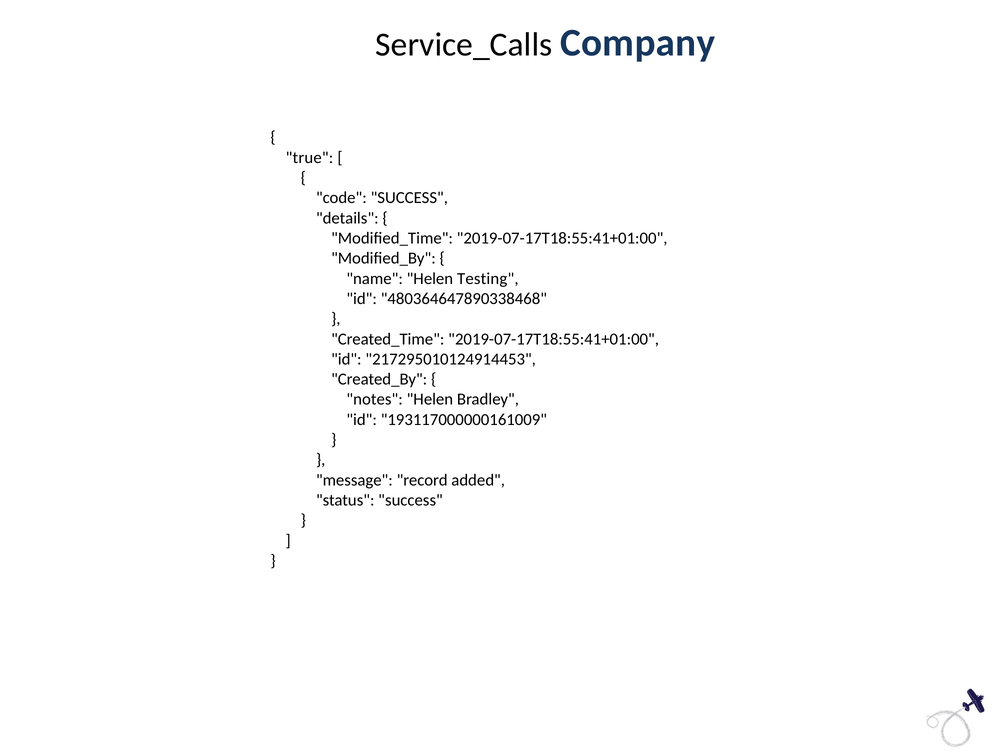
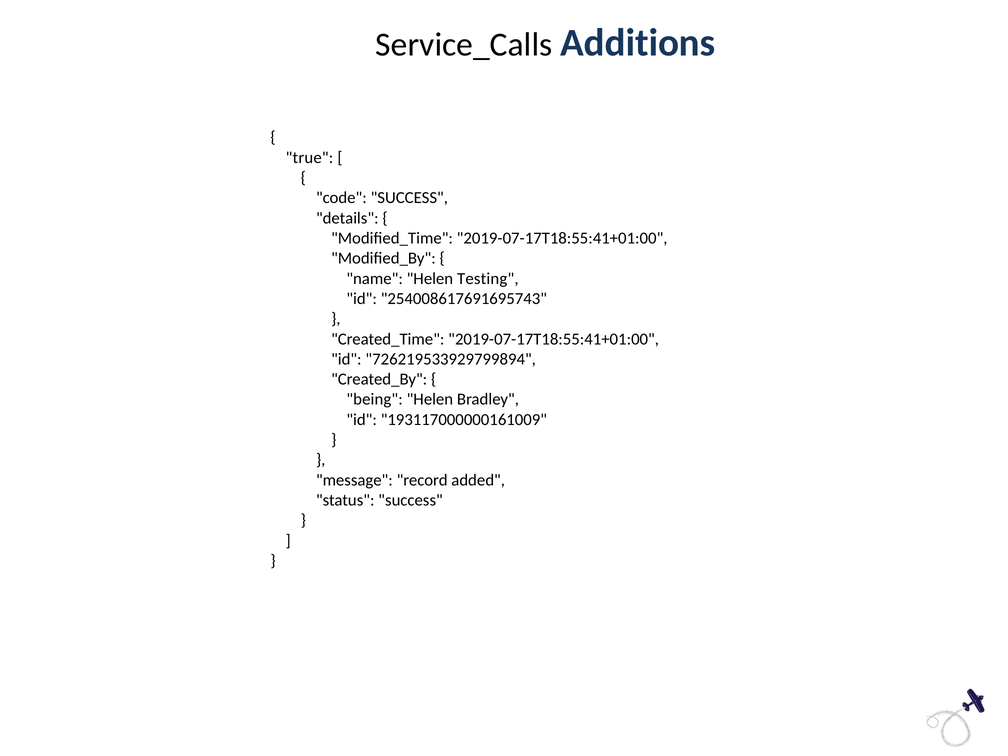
Company: Company -> Additions
480364647890338468: 480364647890338468 -> 254008617691695743
217295010124914453: 217295010124914453 -> 726219533929799894
notes: notes -> being
